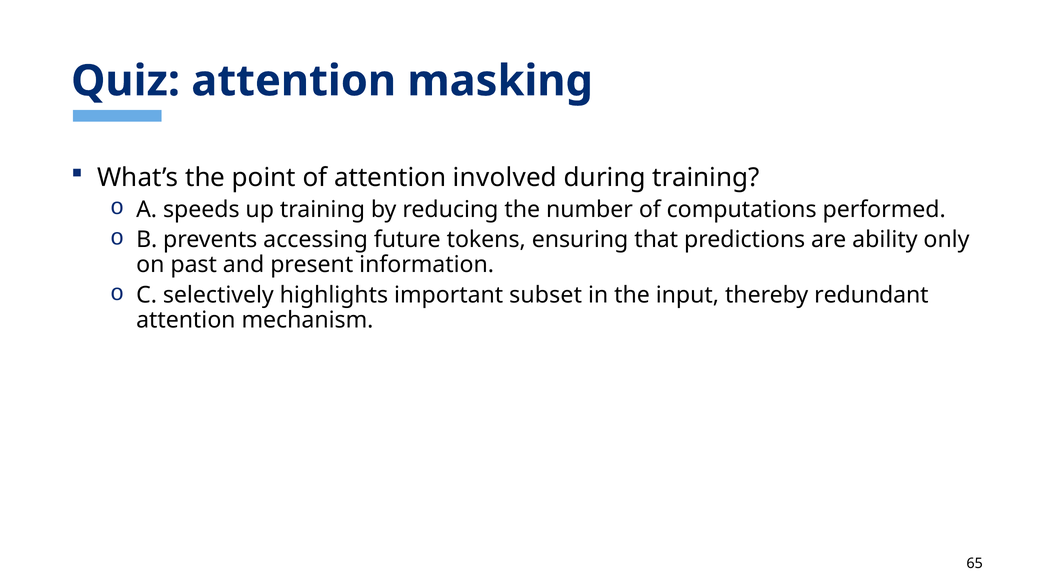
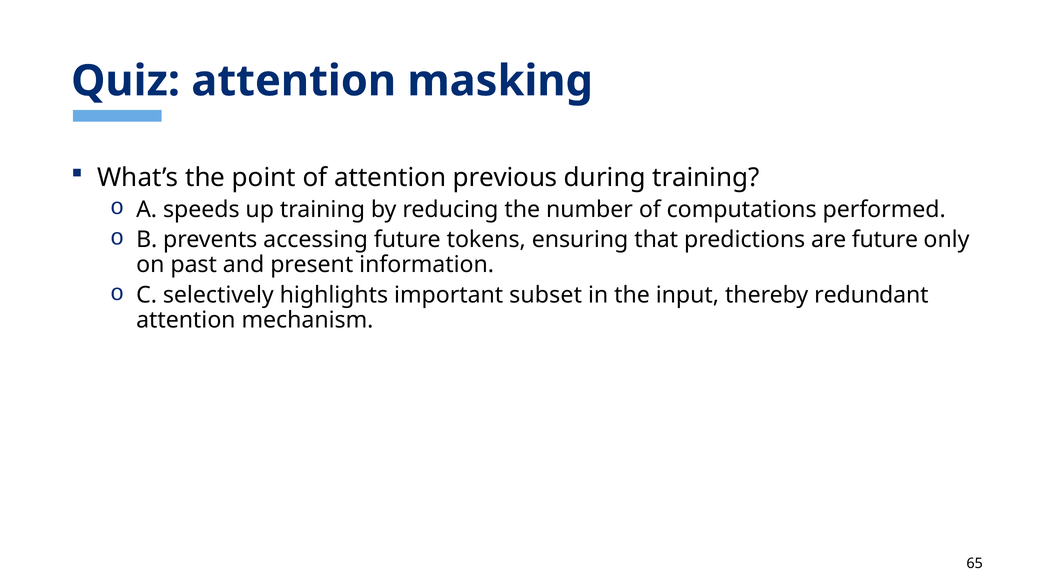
involved: involved -> previous
are ability: ability -> future
